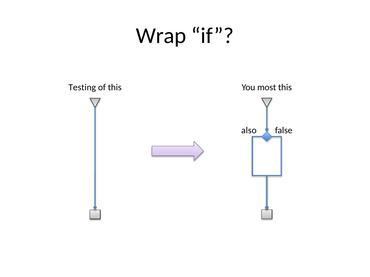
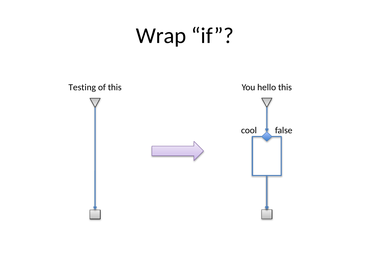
most: most -> hello
also: also -> cool
